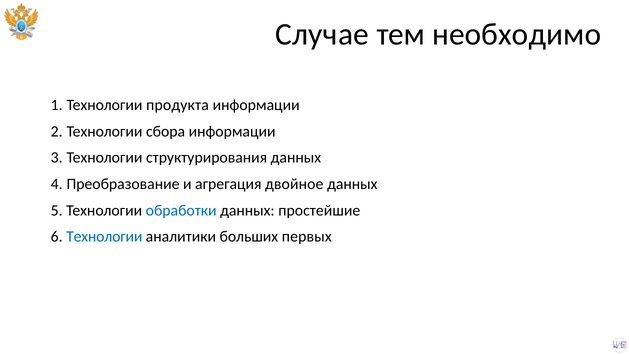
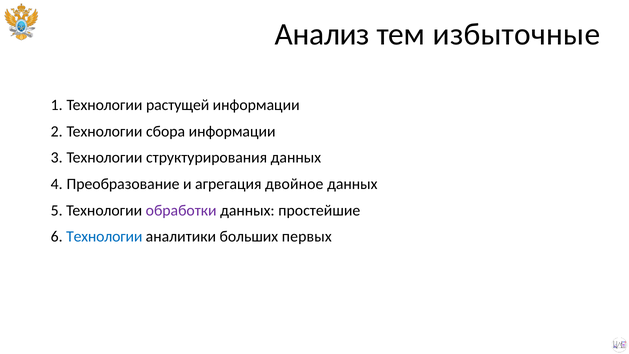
Случае: Случае -> Анализ
необходимо: необходимо -> избыточные
продукта: продукта -> растущей
обработки colour: blue -> purple
